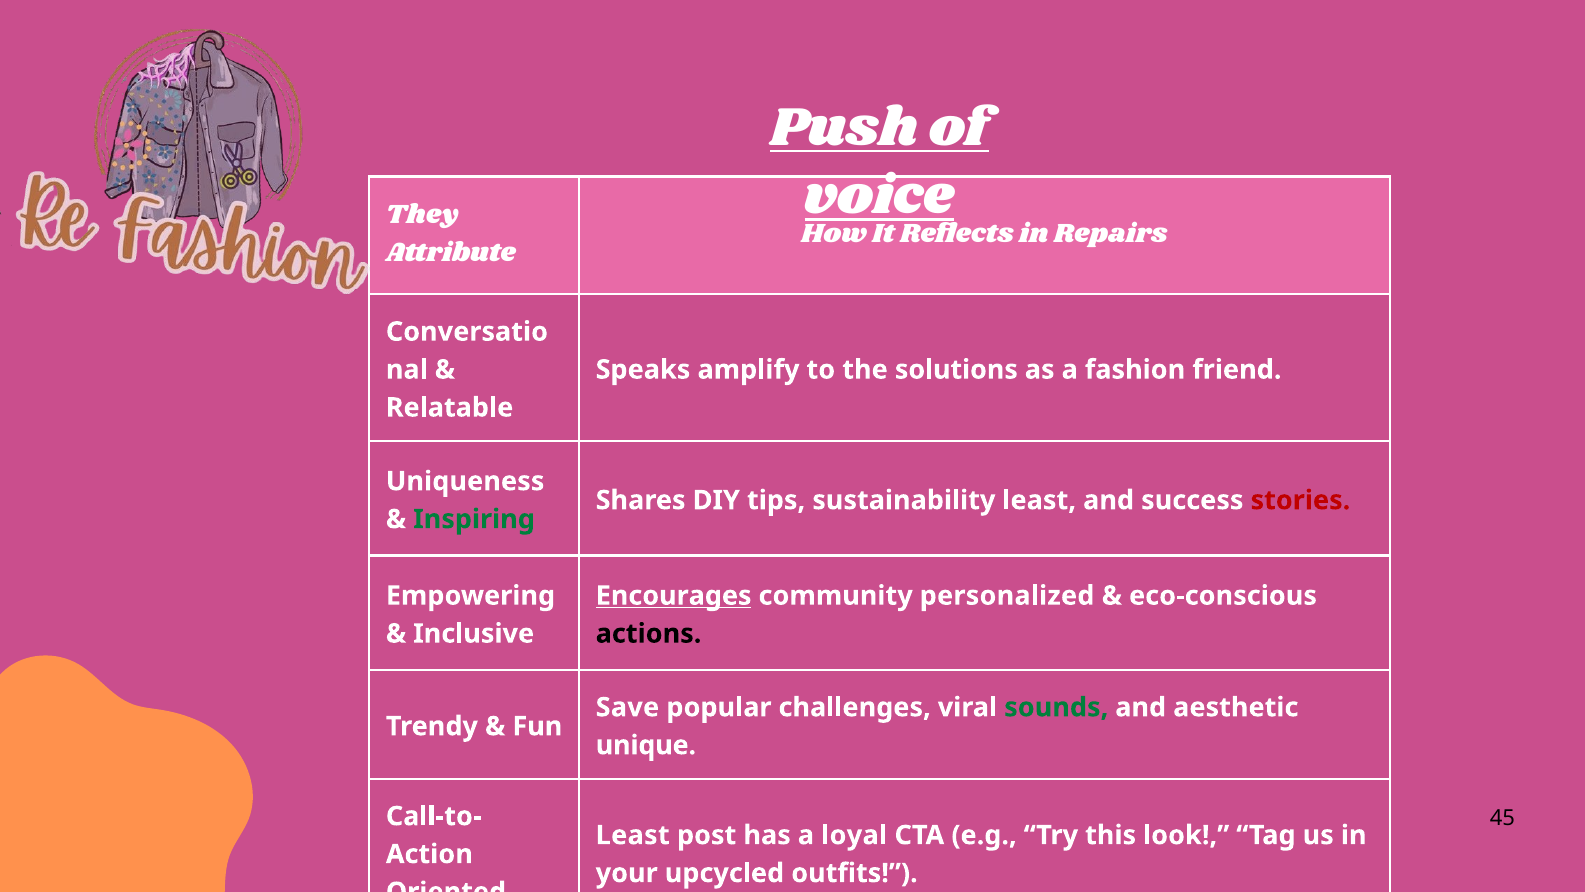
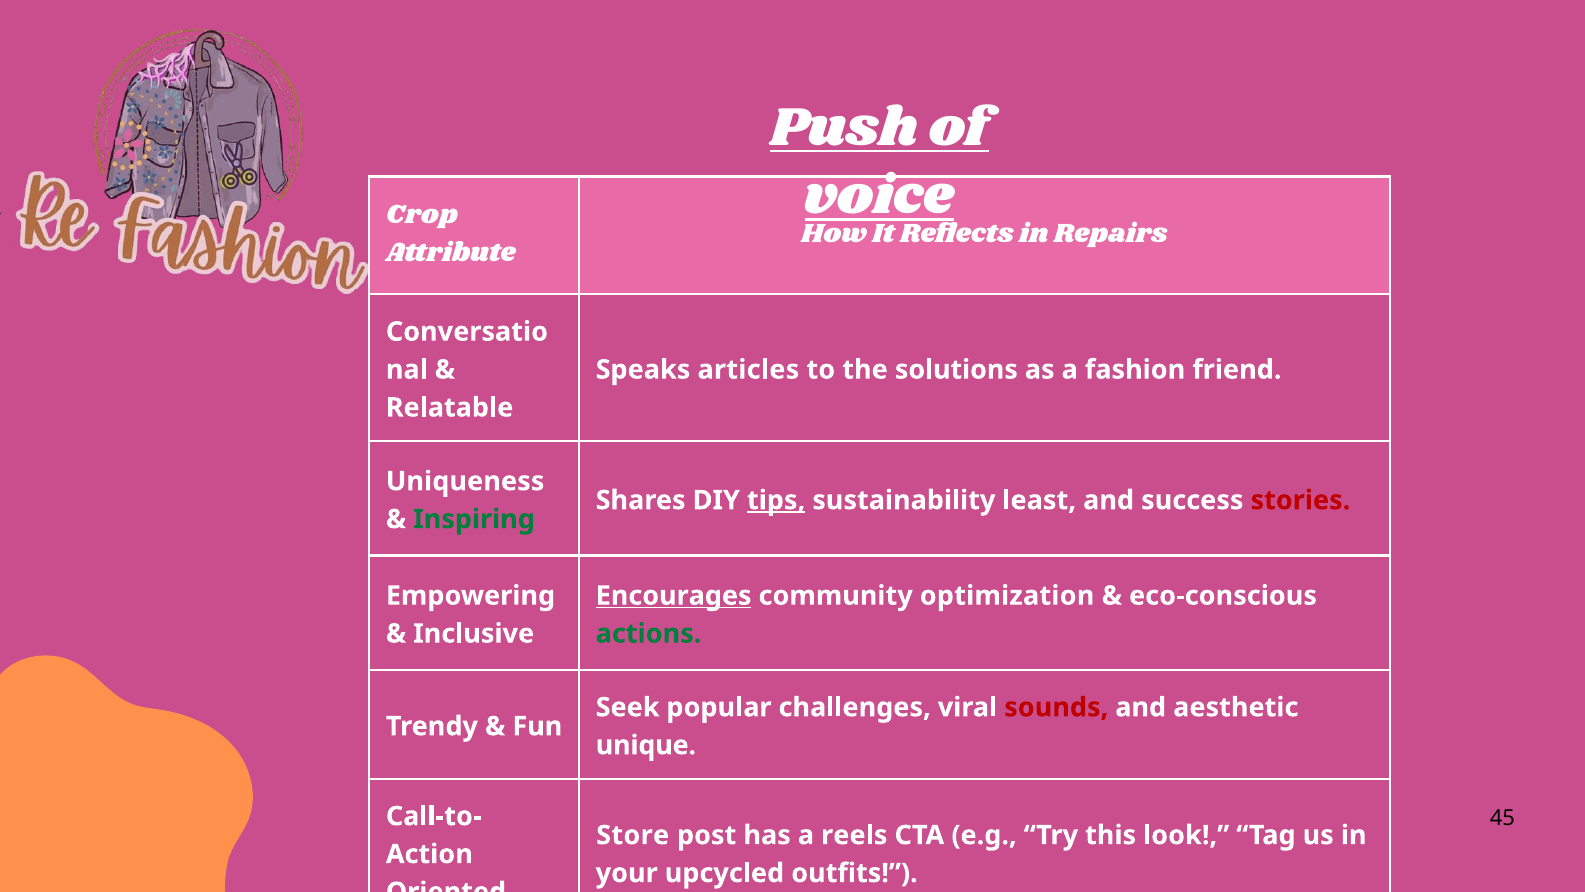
They: They -> Crop
amplify: amplify -> articles
tips underline: none -> present
personalized: personalized -> optimization
actions colour: black -> green
Save: Save -> Seek
sounds colour: green -> red
Least at (633, 835): Least -> Store
loyal: loyal -> reels
